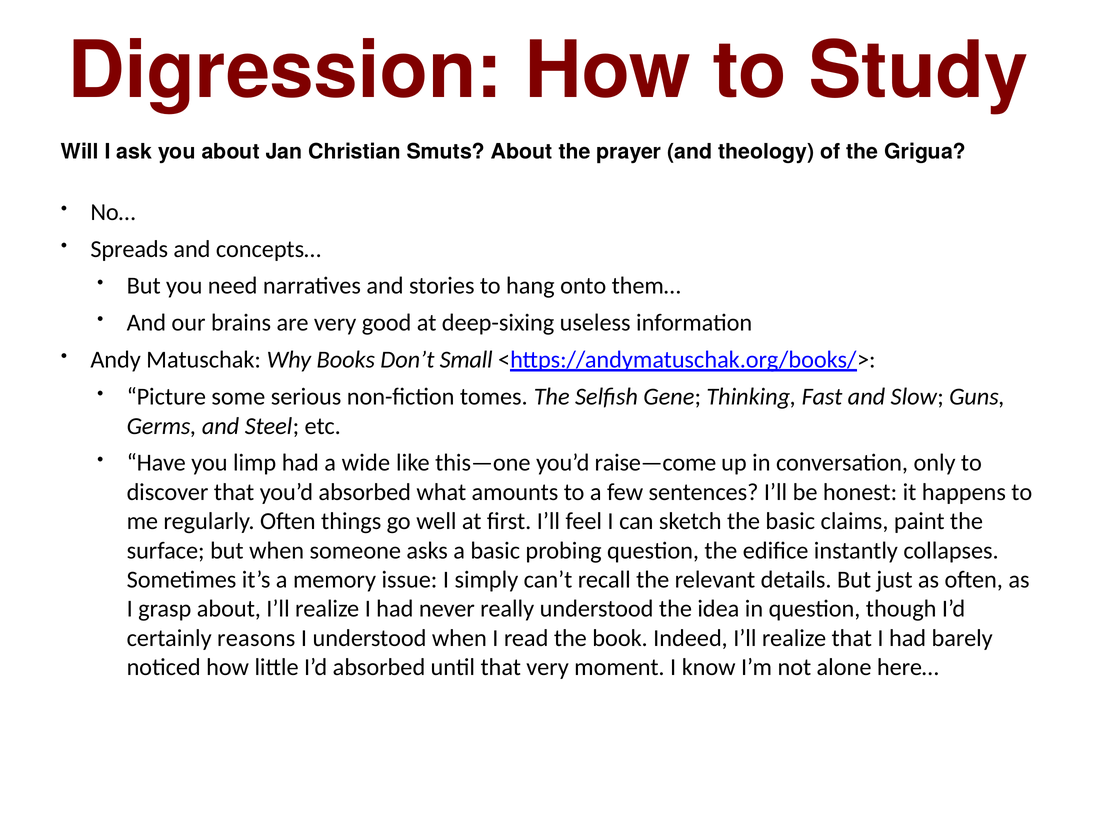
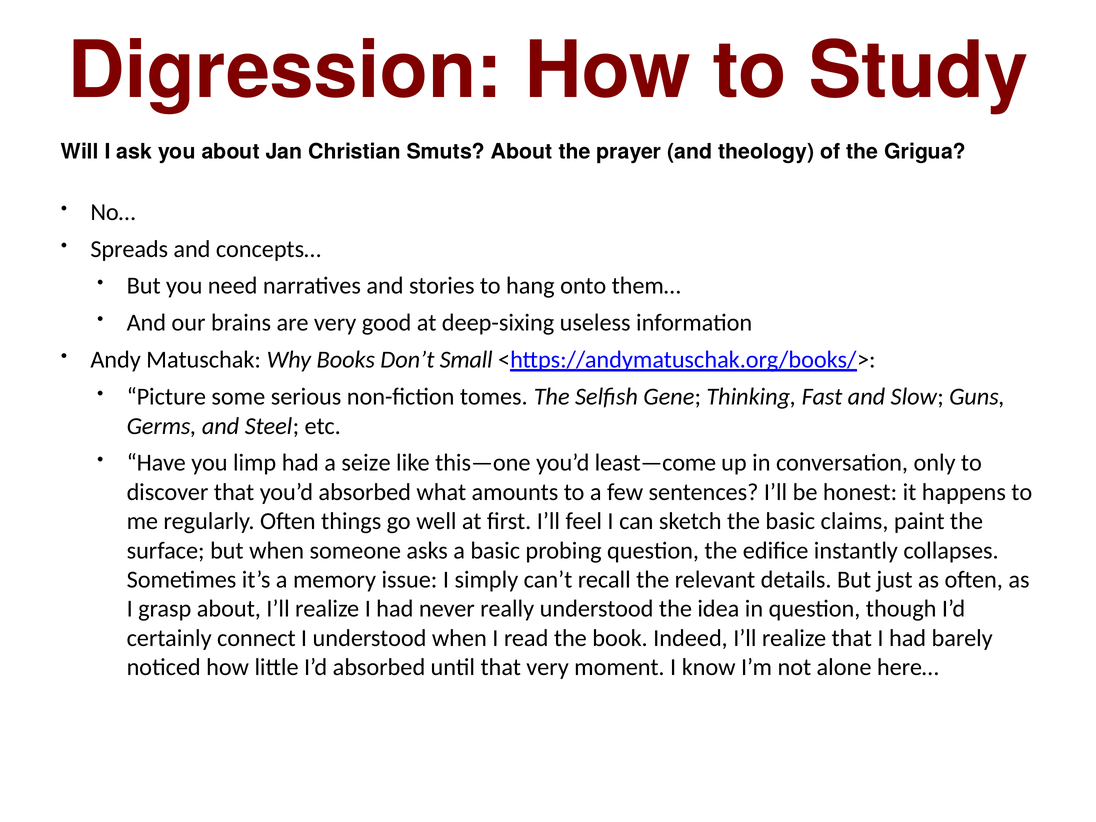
wide: wide -> seize
raise—come: raise—come -> least—come
reasons: reasons -> connect
